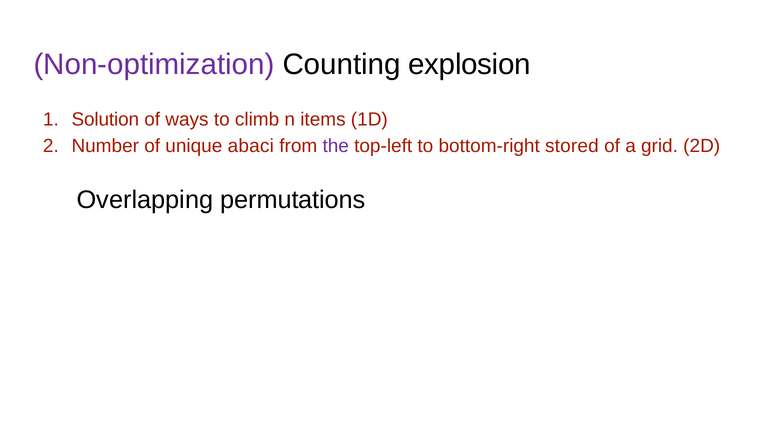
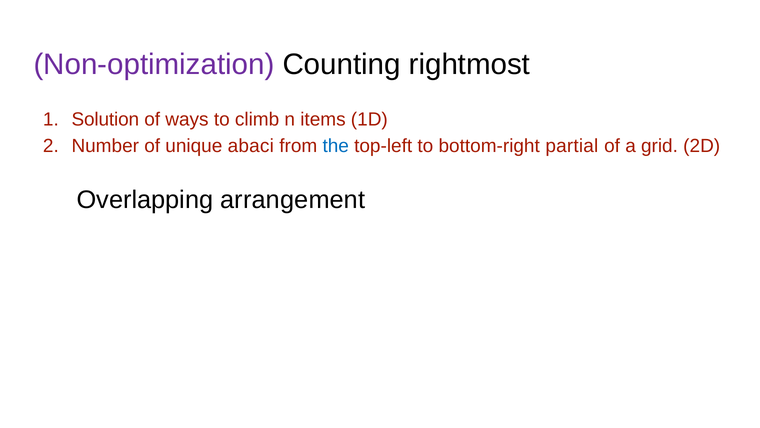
explosion: explosion -> rightmost
the colour: purple -> blue
stored: stored -> partial
permutations: permutations -> arrangement
